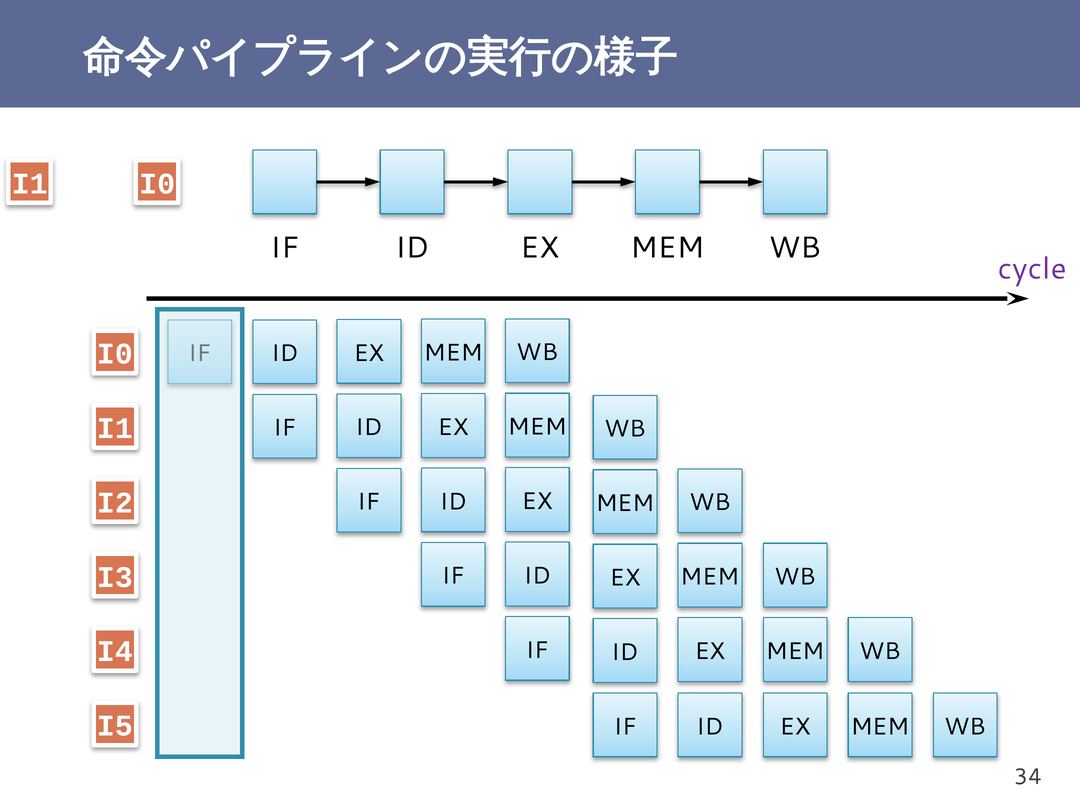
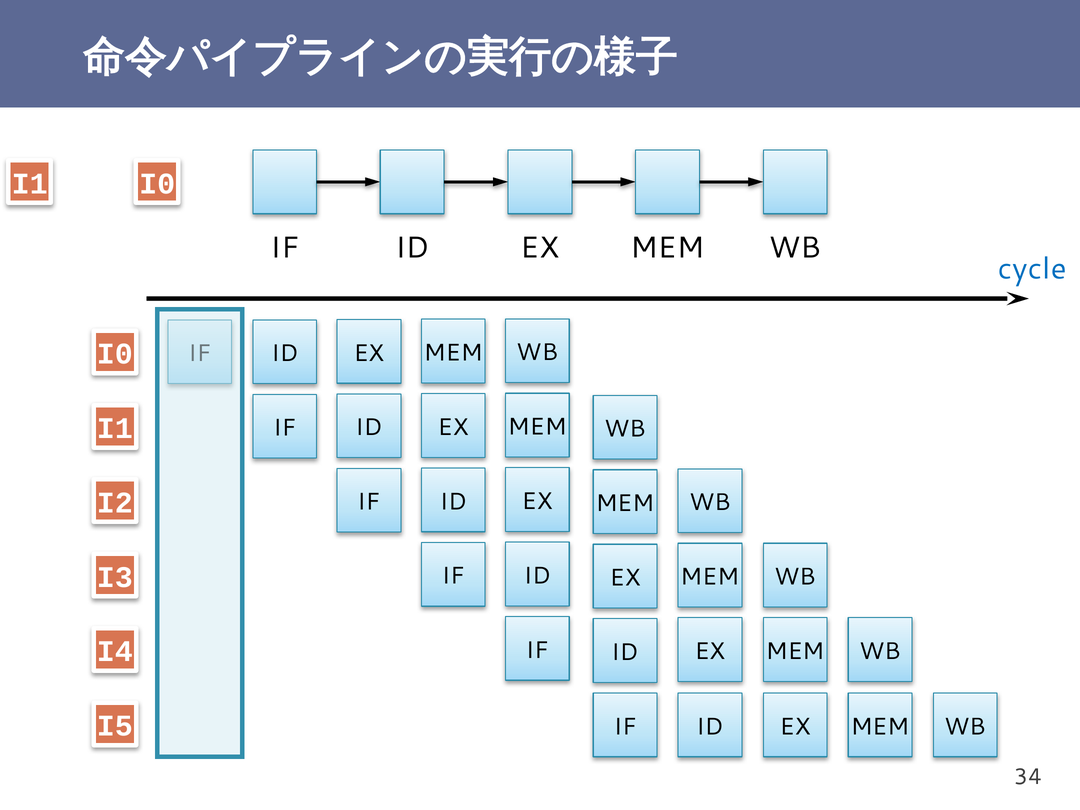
cycle colour: purple -> blue
